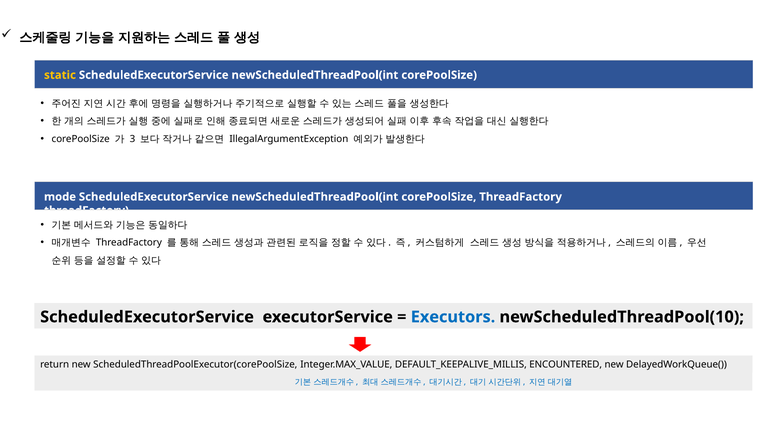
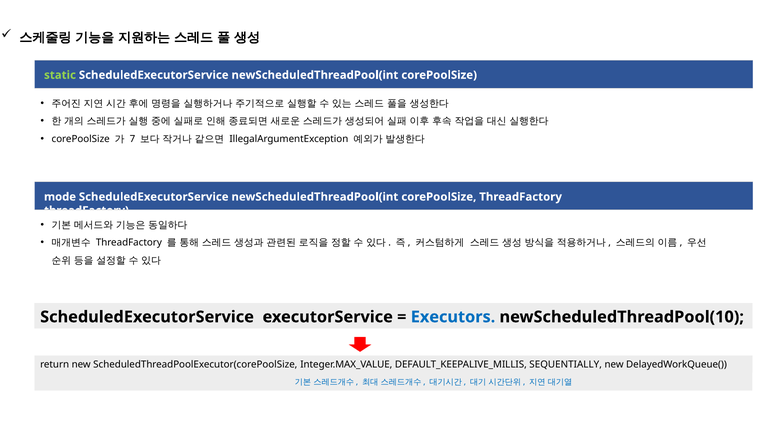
static colour: yellow -> light green
3: 3 -> 7
ENCOUNTERED: ENCOUNTERED -> SEQUENTIALLY
